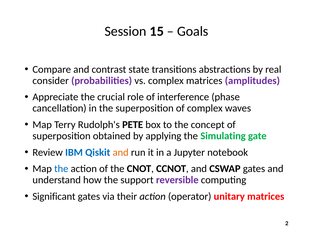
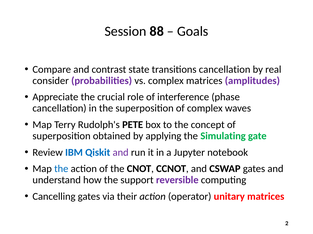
15: 15 -> 88
transitions abstractions: abstractions -> cancellation
and at (121, 153) colour: orange -> purple
Significant: Significant -> Cancelling
